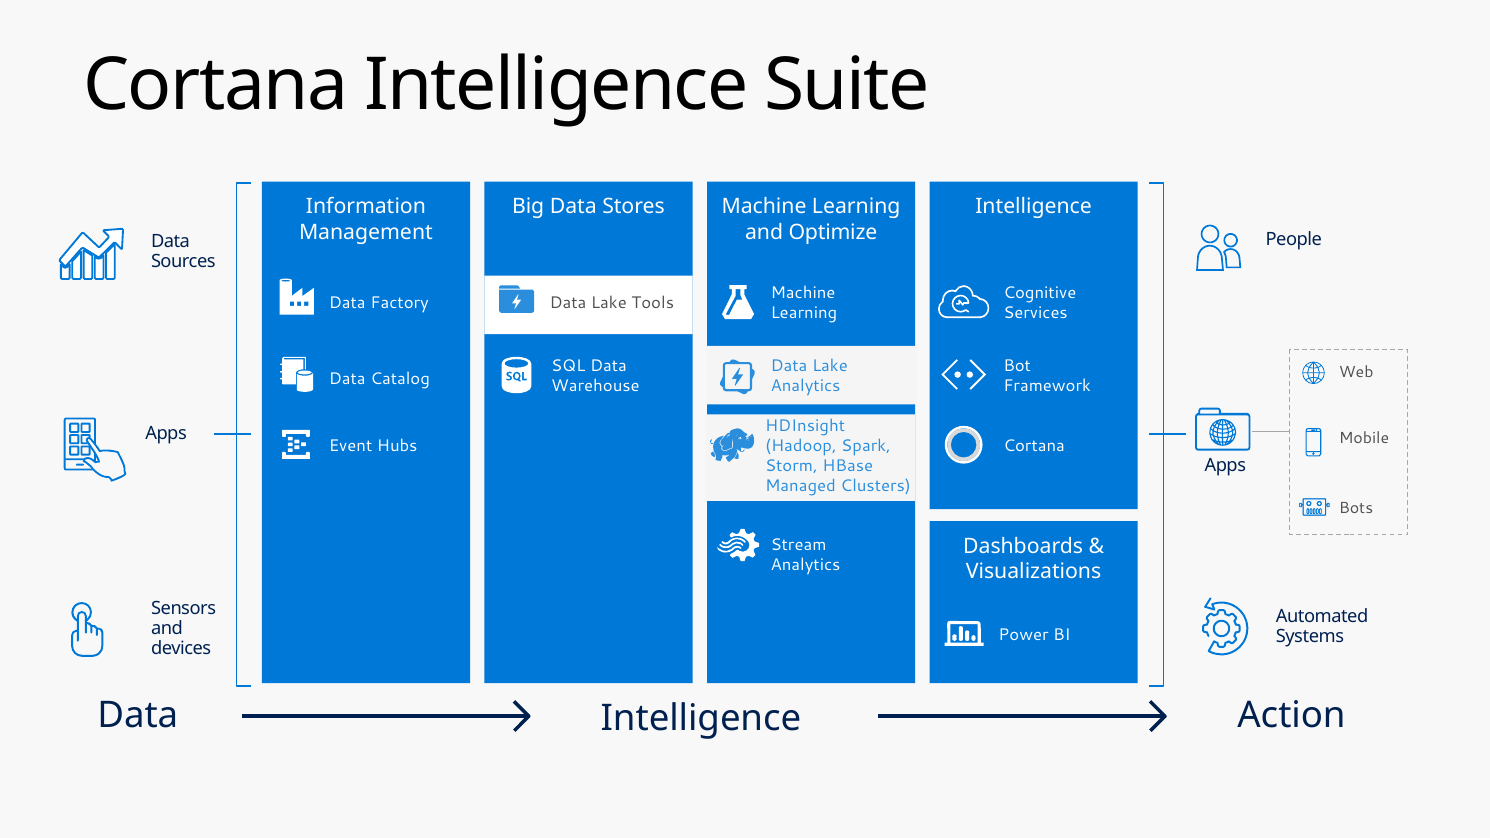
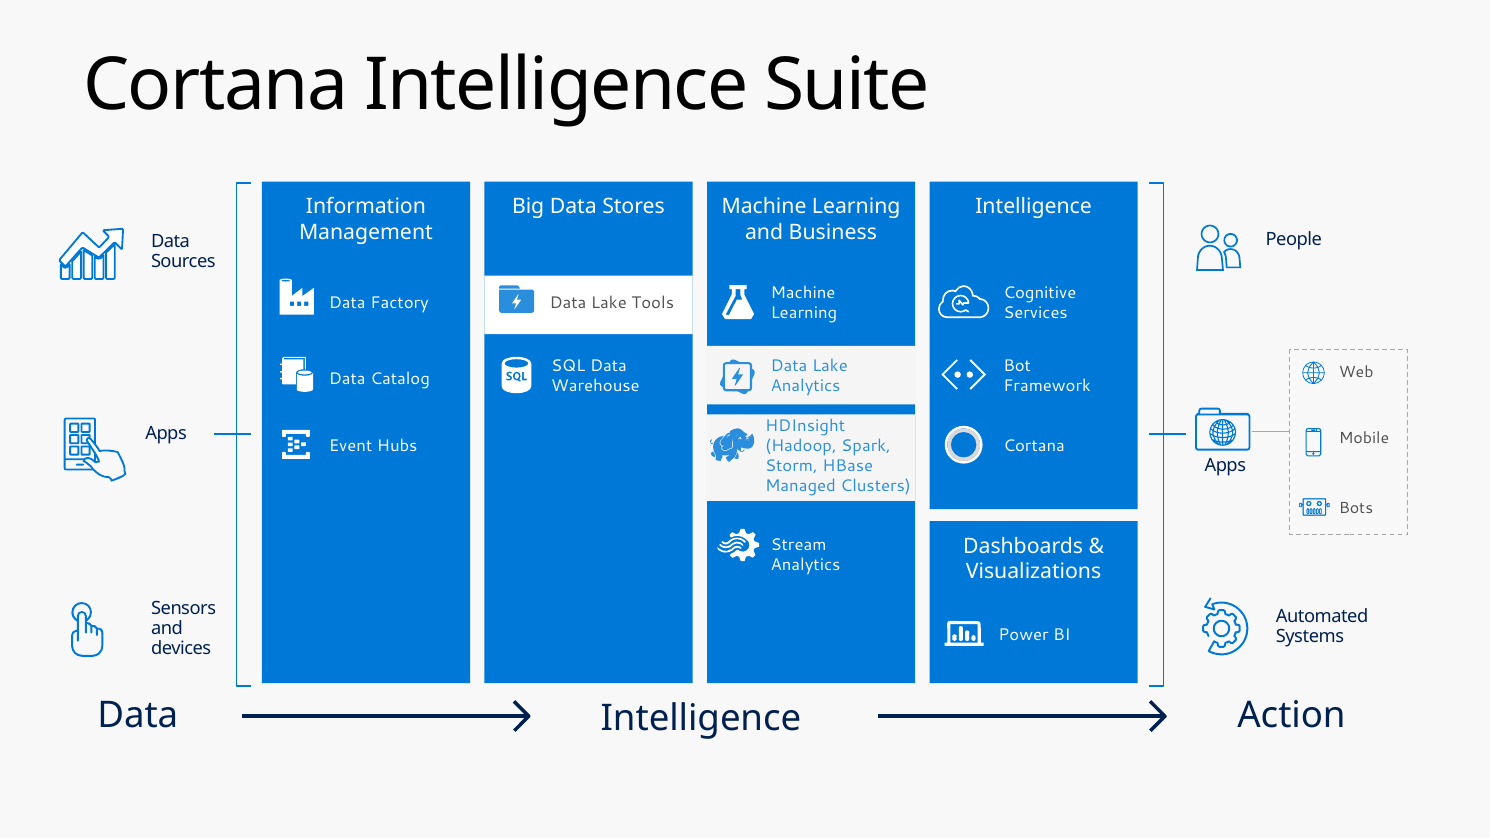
Optimize: Optimize -> Business
